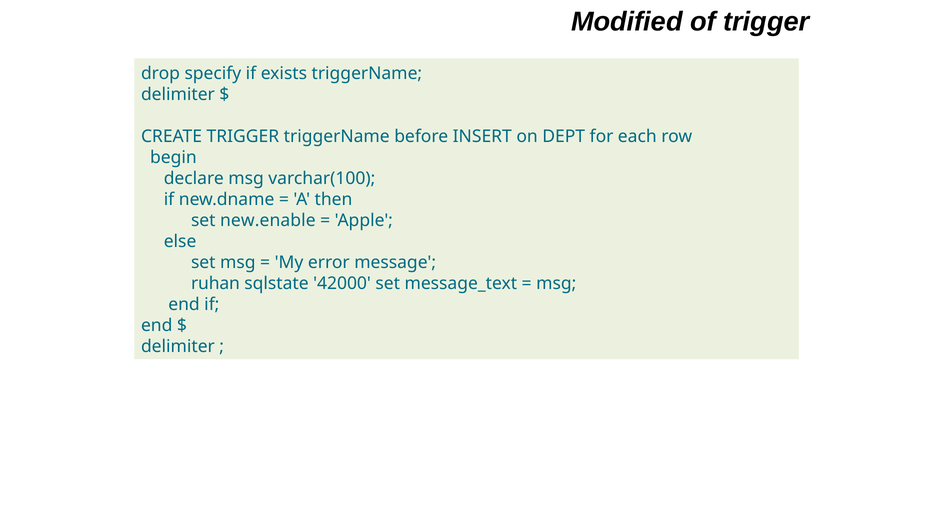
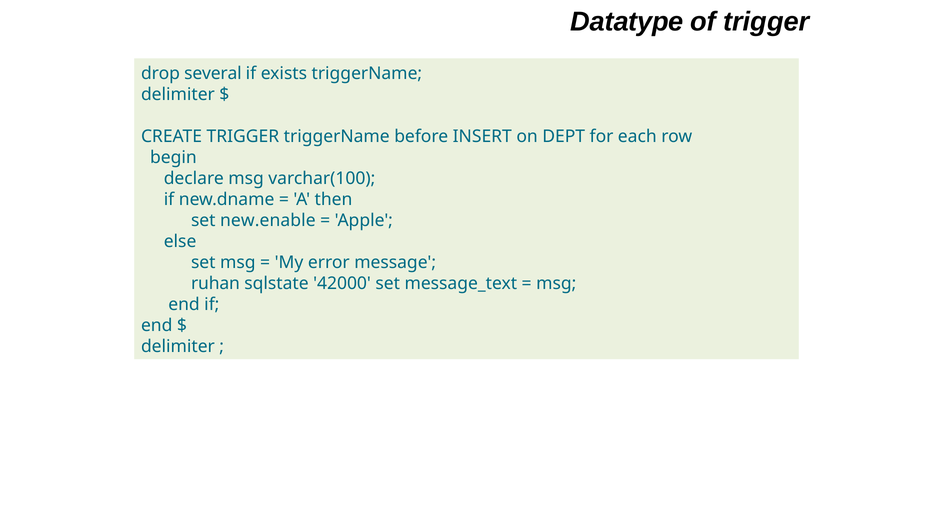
Modified: Modified -> Datatype
specify: specify -> several
